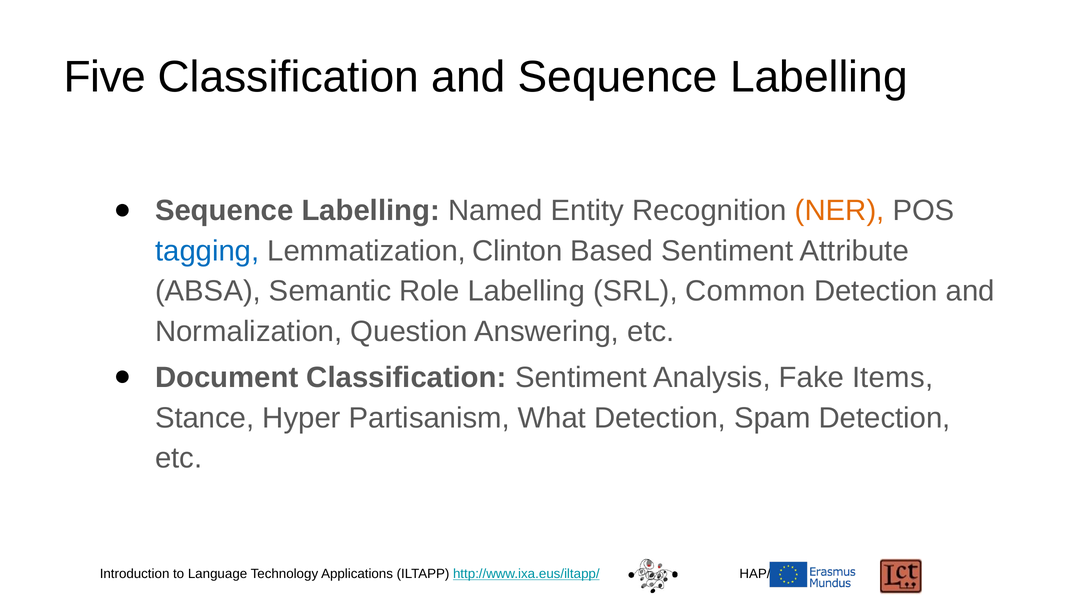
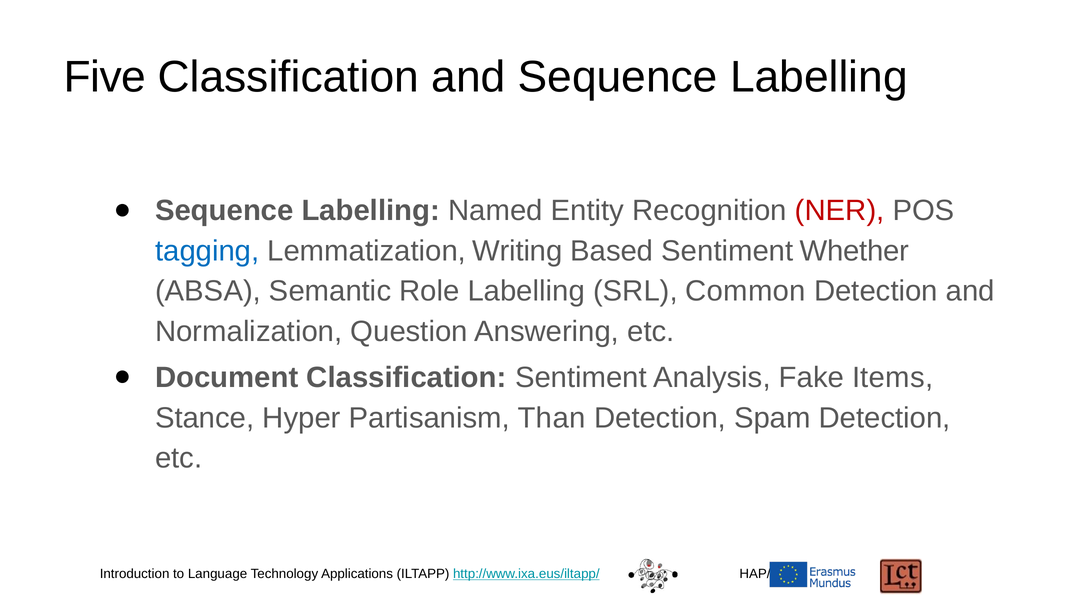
NER colour: orange -> red
Clinton: Clinton -> Writing
Attribute: Attribute -> Whether
What: What -> Than
